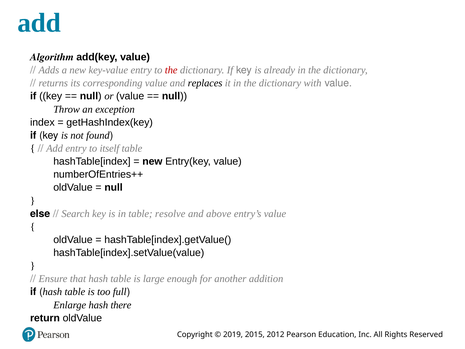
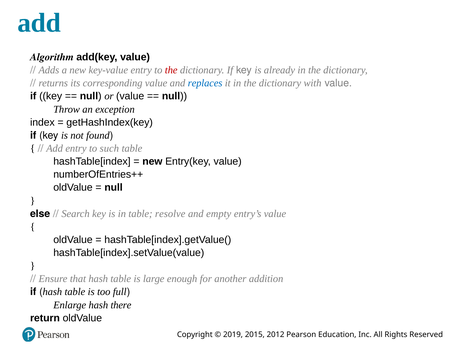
replaces colour: black -> blue
itself: itself -> such
above: above -> empty
